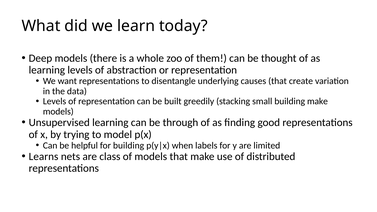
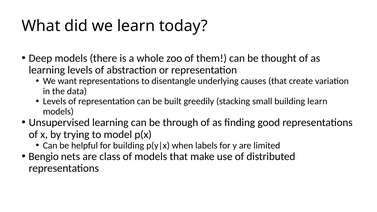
building make: make -> learn
Learns: Learns -> Bengio
